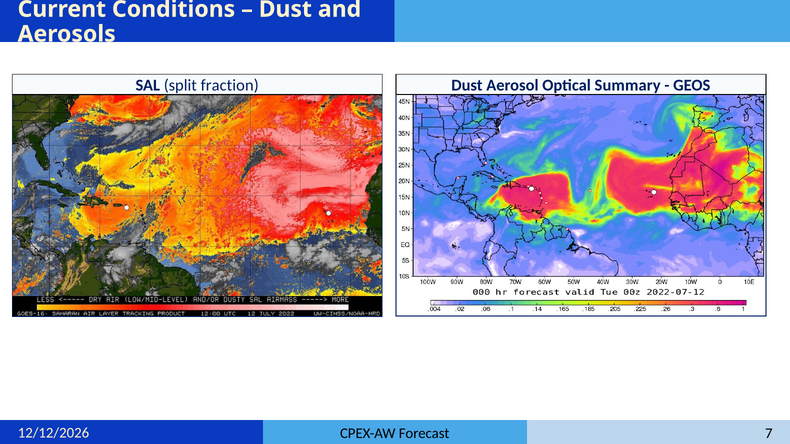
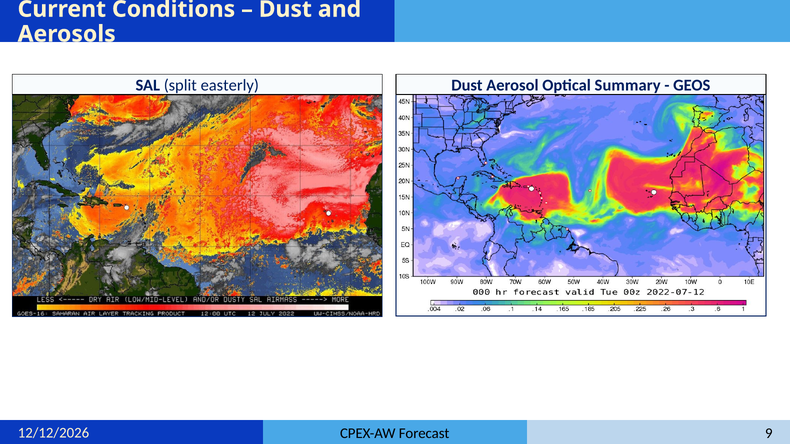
fraction: fraction -> easterly
7: 7 -> 9
